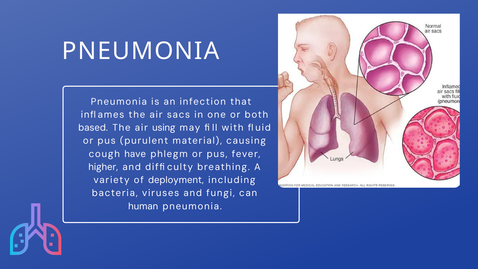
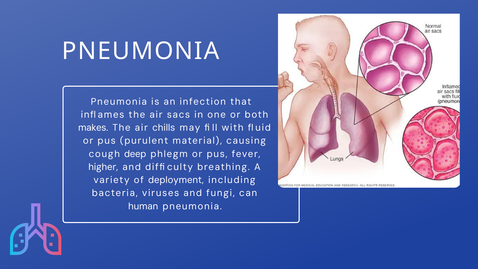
based: based -> makes
using: using -> chills
have: have -> deep
